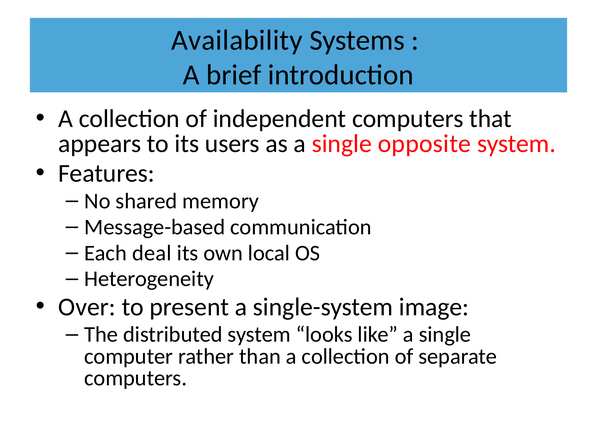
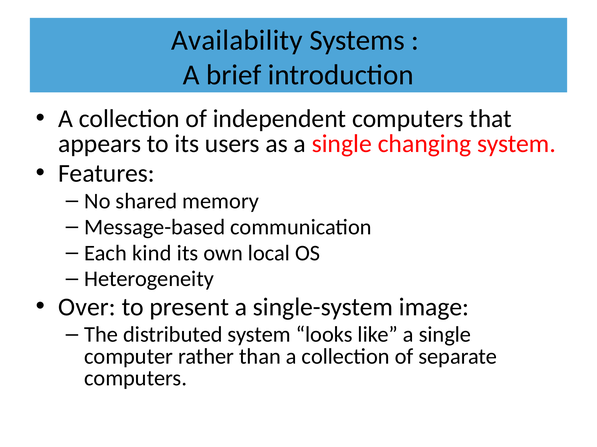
opposite: opposite -> changing
deal: deal -> kind
